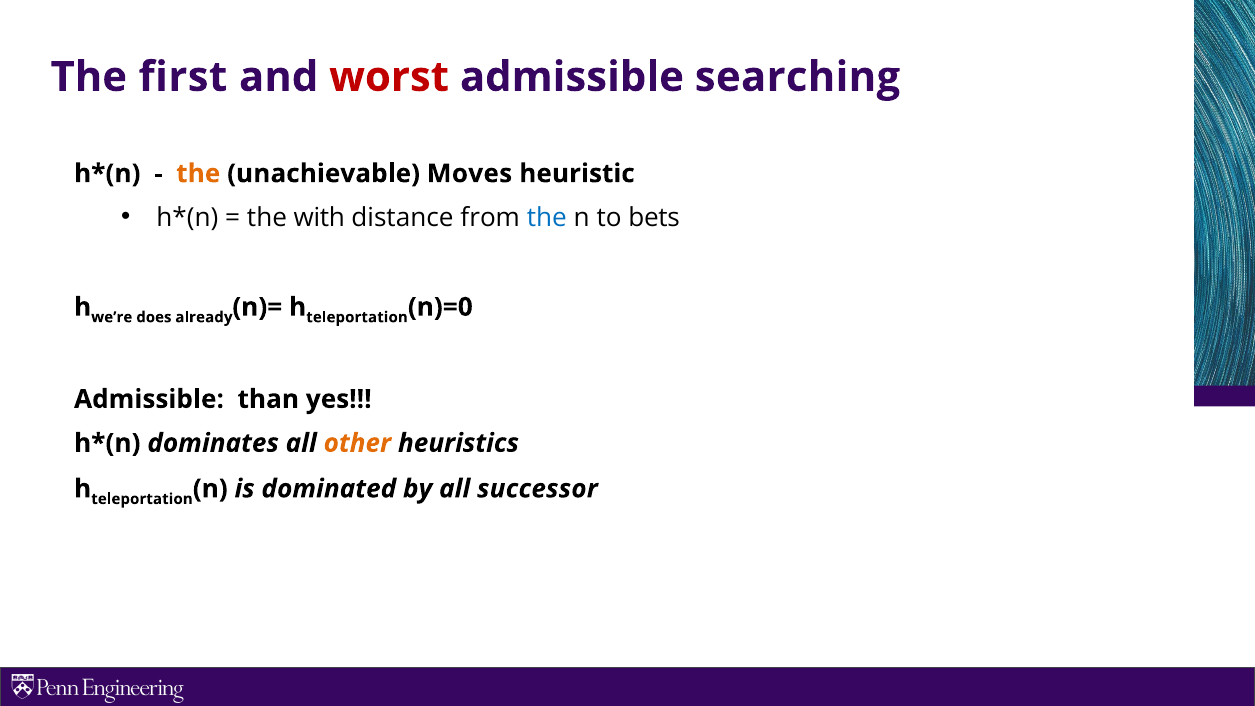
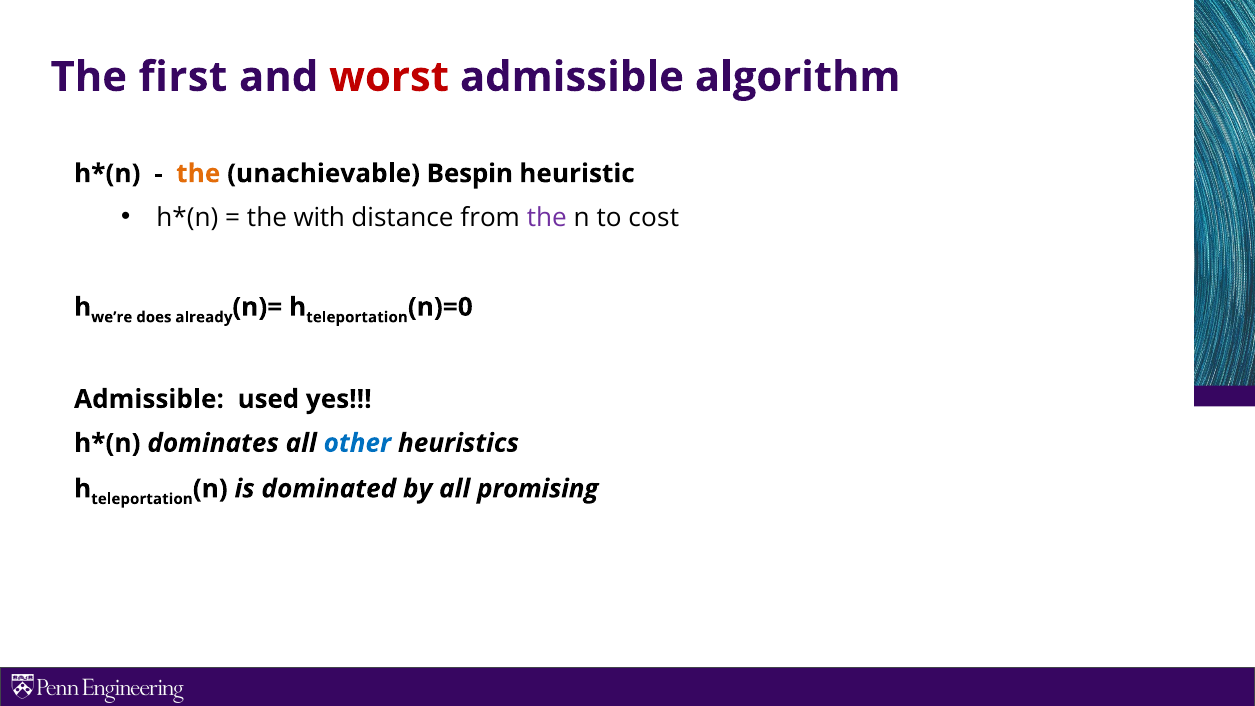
searching: searching -> algorithm
Moves: Moves -> Bespin
the at (547, 217) colour: blue -> purple
bets: bets -> cost
than: than -> used
other colour: orange -> blue
successor: successor -> promising
